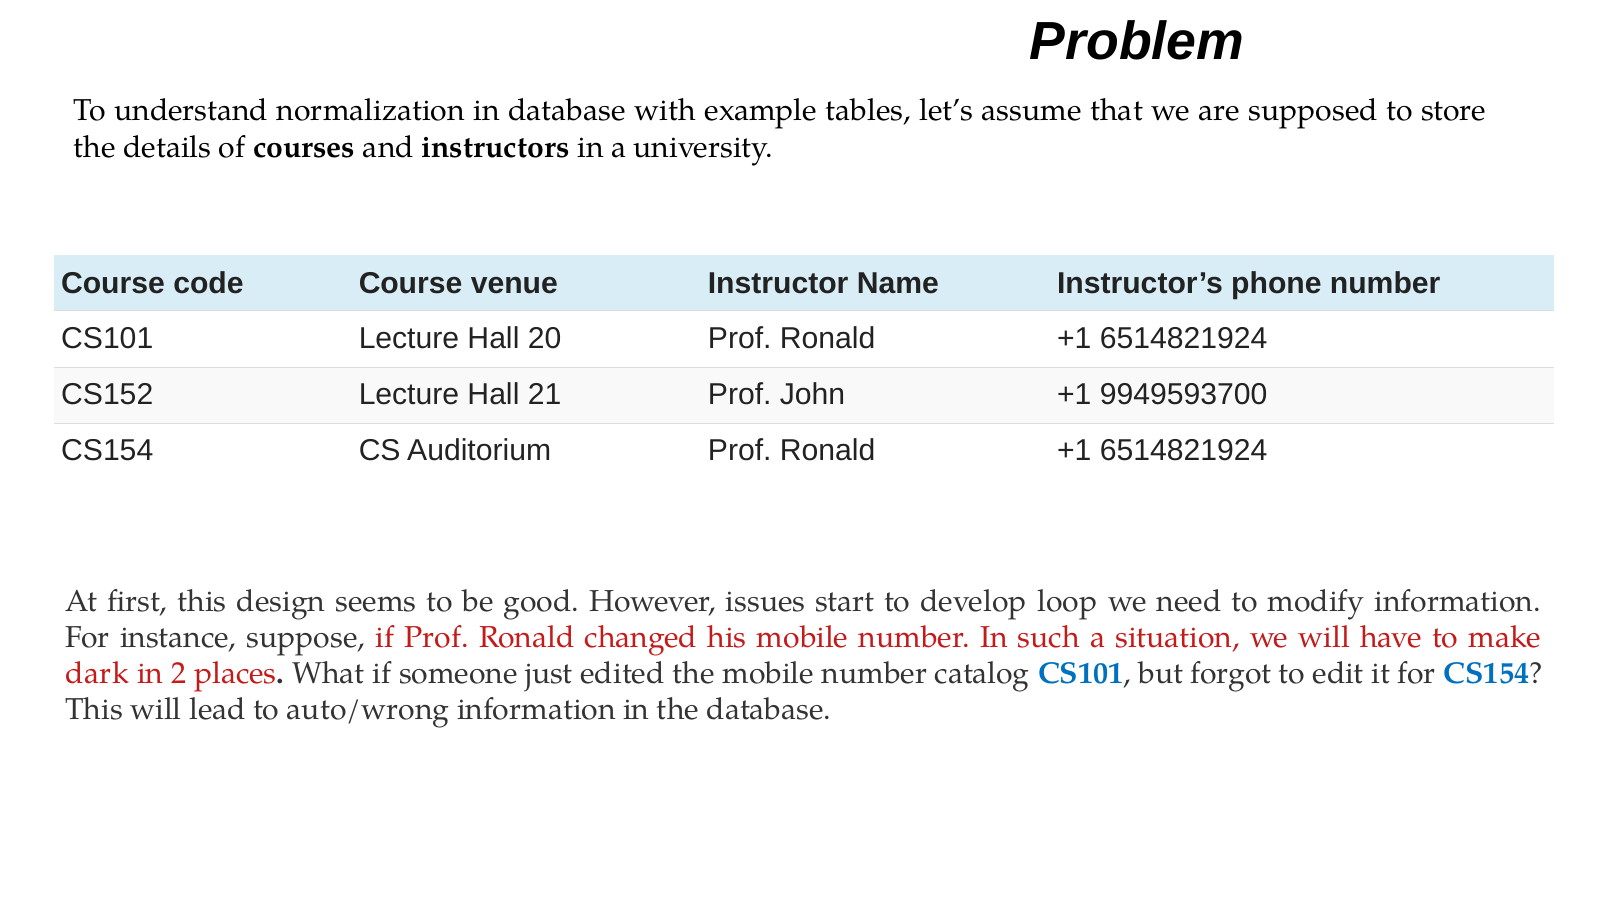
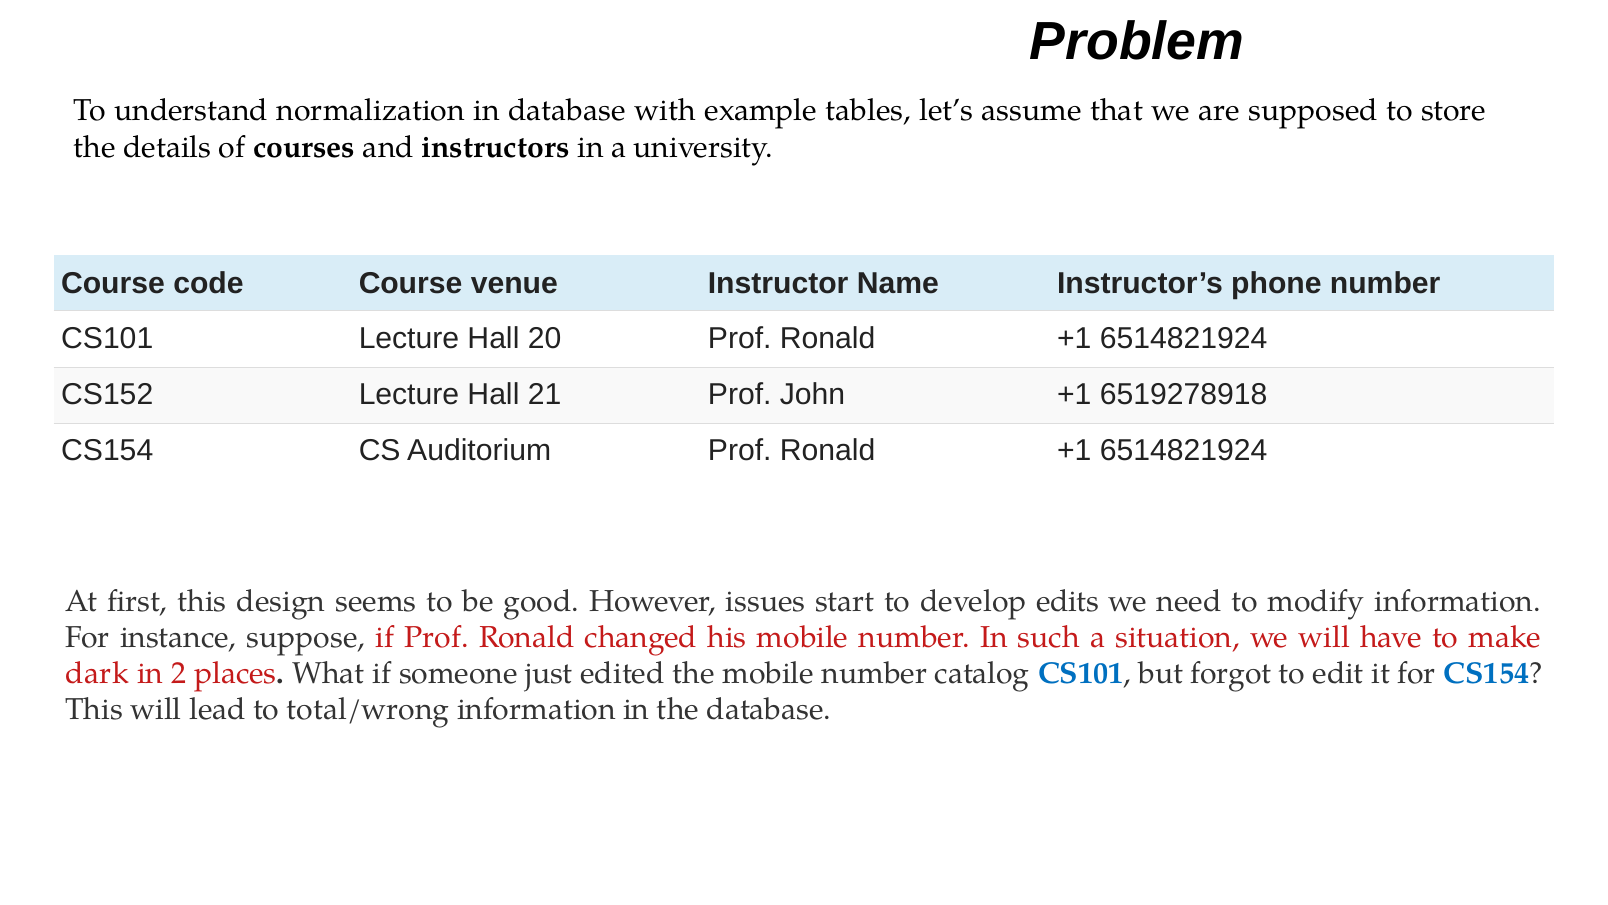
9949593700: 9949593700 -> 6519278918
loop: loop -> edits
auto/wrong: auto/wrong -> total/wrong
